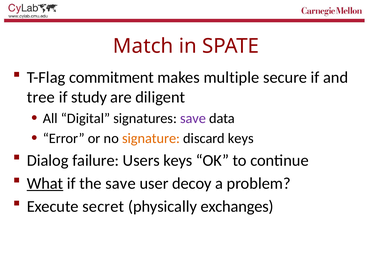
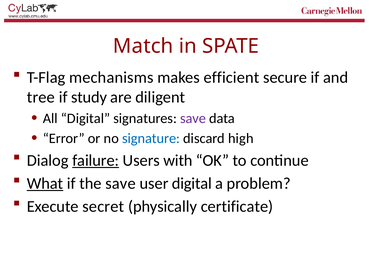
commitment: commitment -> mechanisms
multiple: multiple -> efficient
signature colour: orange -> blue
discard keys: keys -> high
failure underline: none -> present
Users keys: keys -> with
user decoy: decoy -> digital
exchanges: exchanges -> certificate
